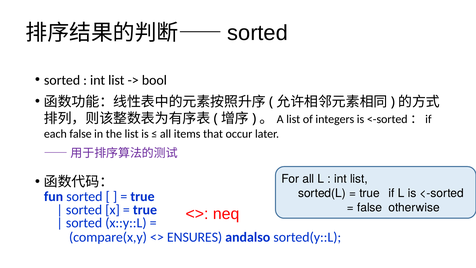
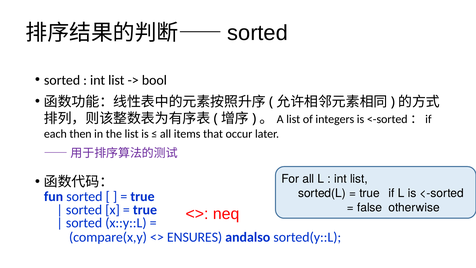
each false: false -> then
